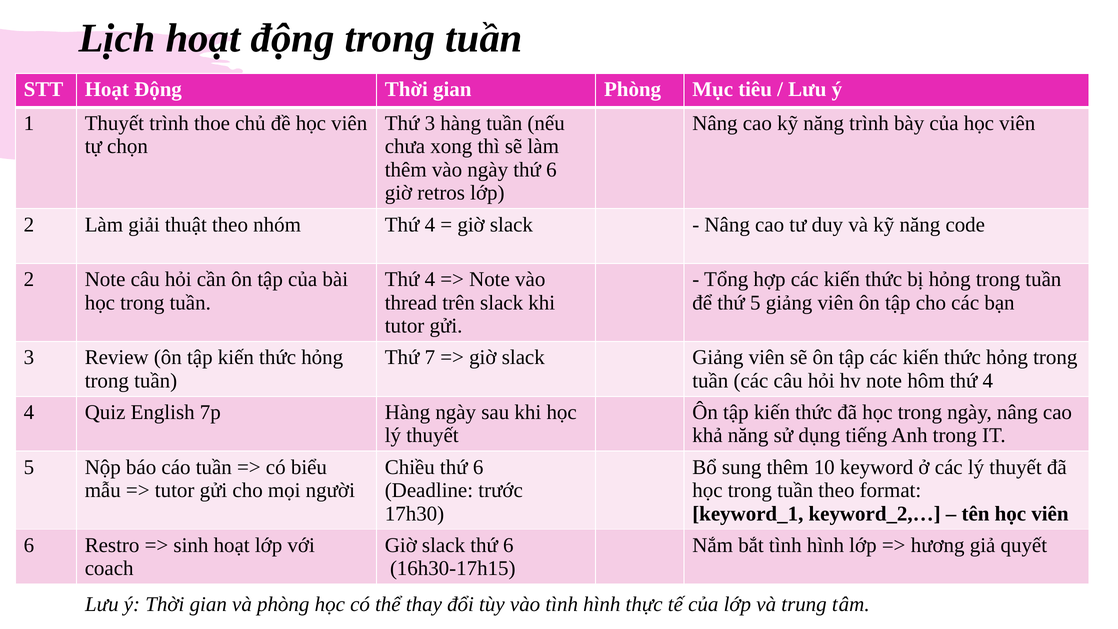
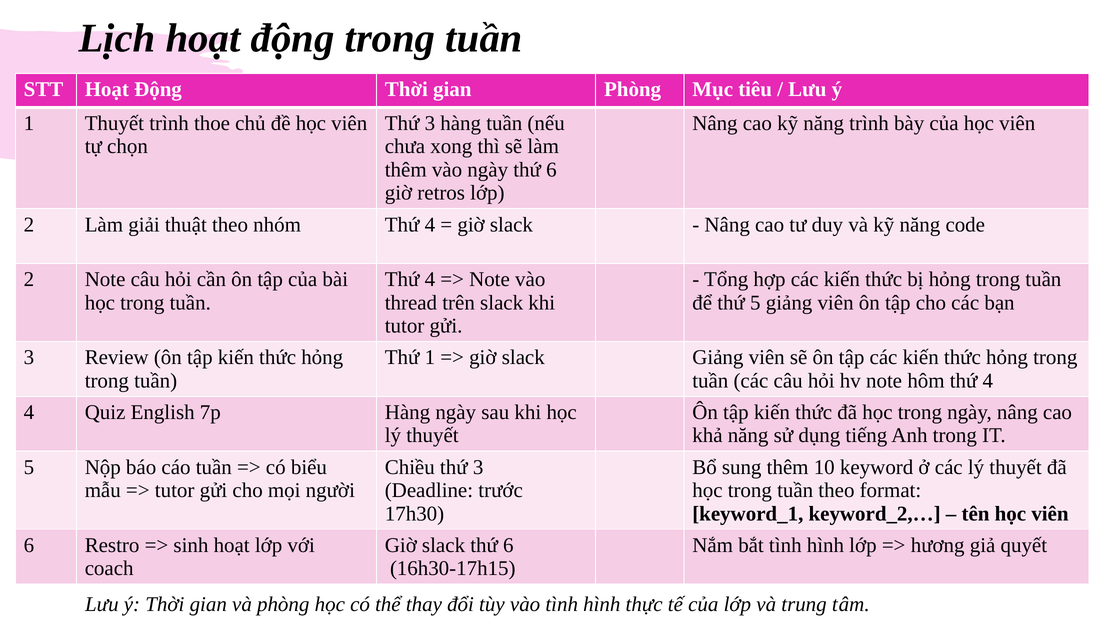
Thứ 7: 7 -> 1
Chiều thứ 6: 6 -> 3
